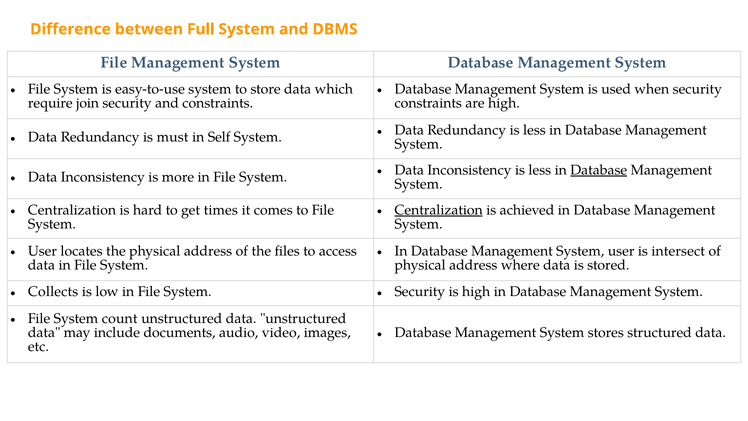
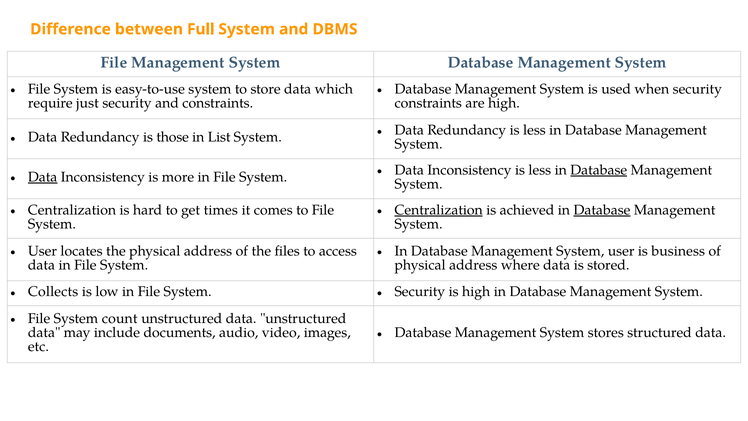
join: join -> just
must: must -> those
Self: Self -> List
Data at (43, 177) underline: none -> present
Database at (602, 210) underline: none -> present
intersect: intersect -> business
